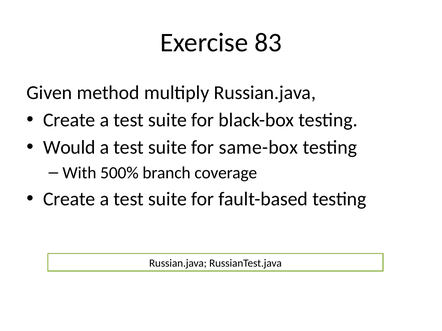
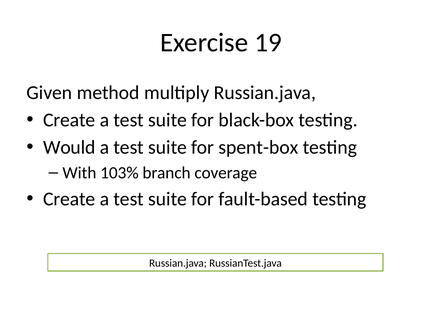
83: 83 -> 19
same-box: same-box -> spent-box
500%: 500% -> 103%
